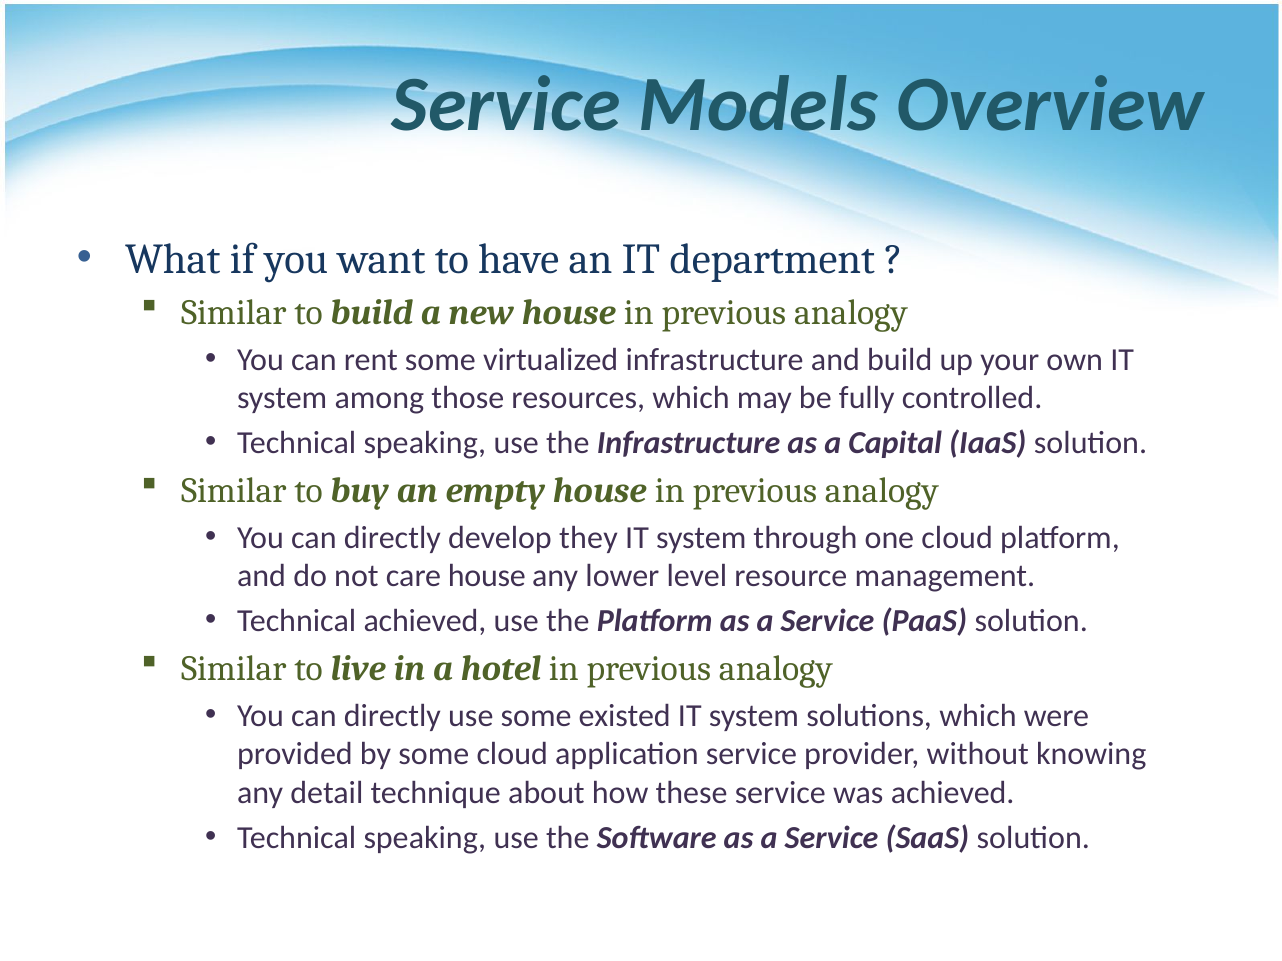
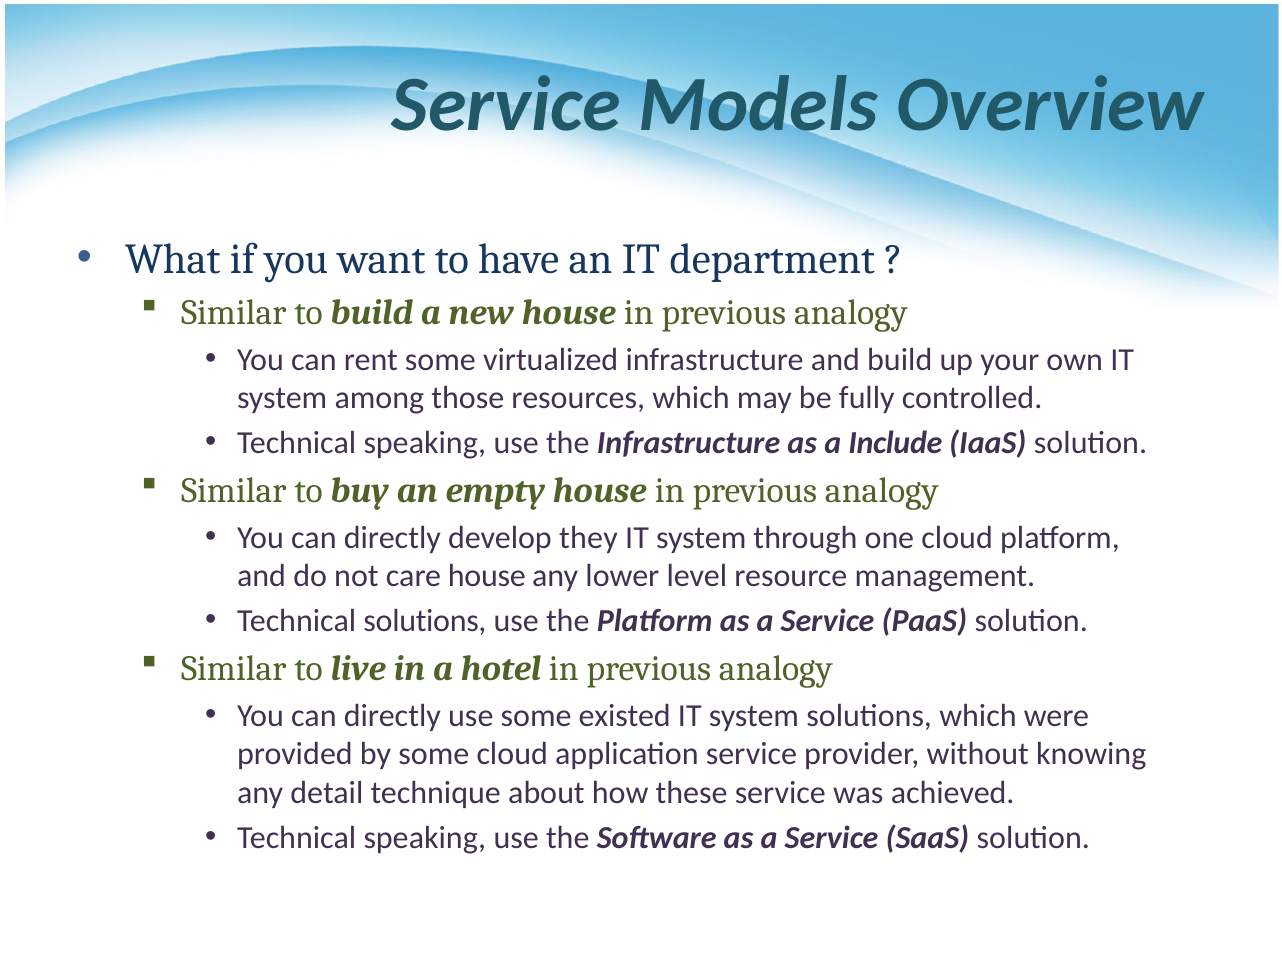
Capital: Capital -> Include
Technical achieved: achieved -> solutions
